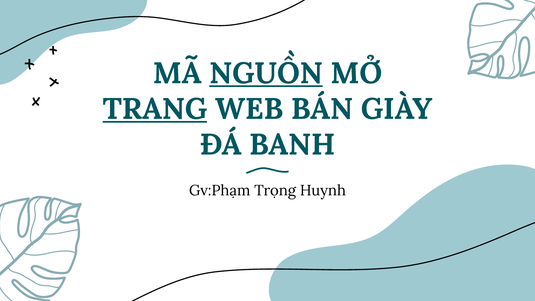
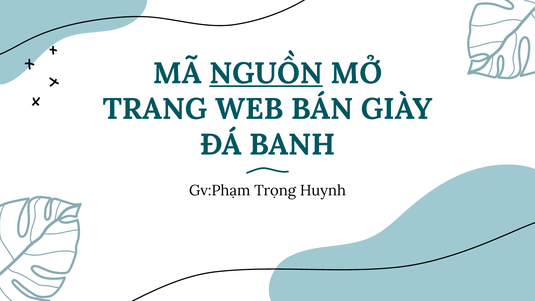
TRANG underline: present -> none
